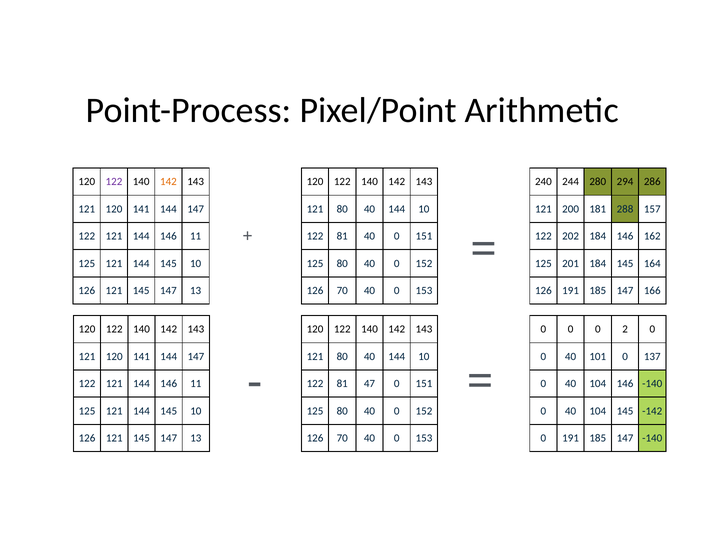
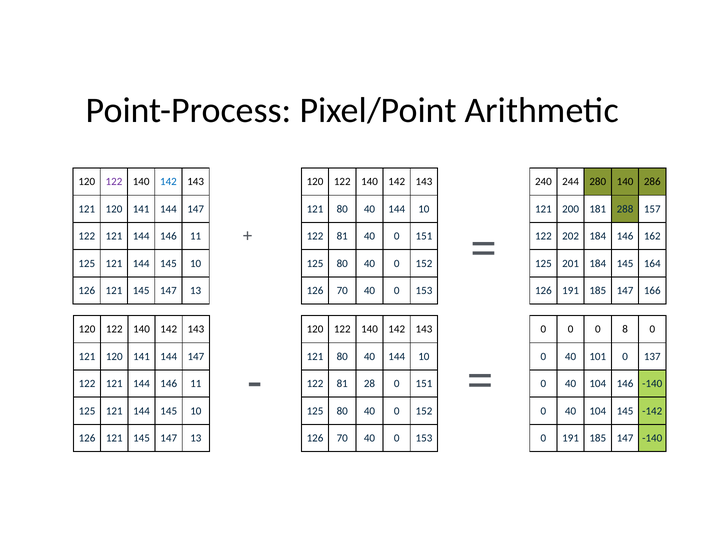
142 at (168, 182) colour: orange -> blue
280 294: 294 -> 140
2: 2 -> 8
47: 47 -> 28
